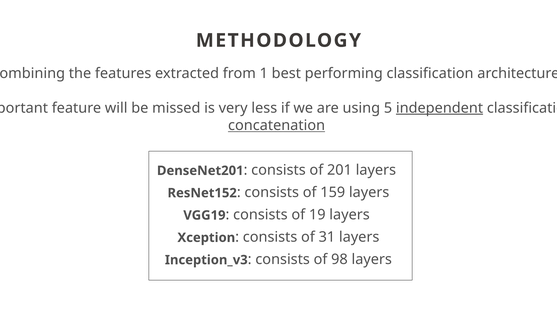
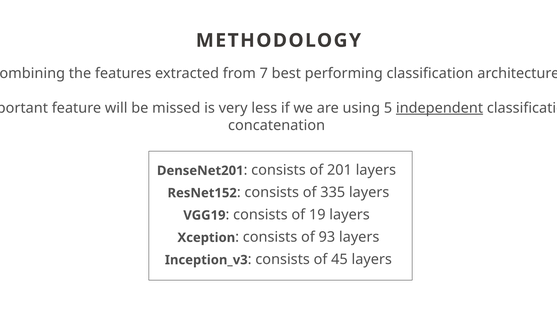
1: 1 -> 7
concatenation underline: present -> none
159: 159 -> 335
31: 31 -> 93
98: 98 -> 45
